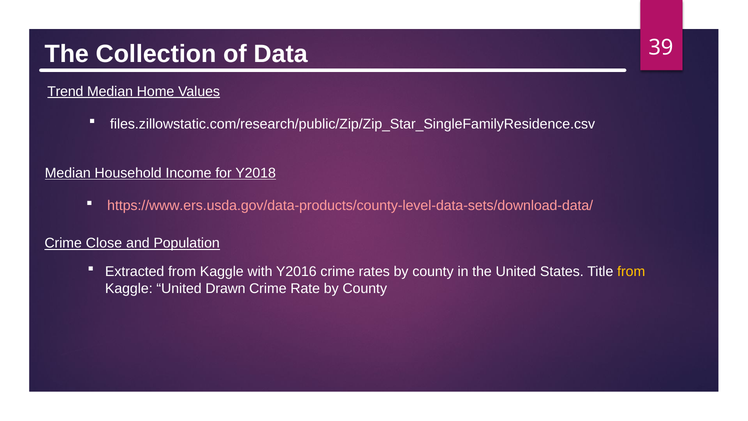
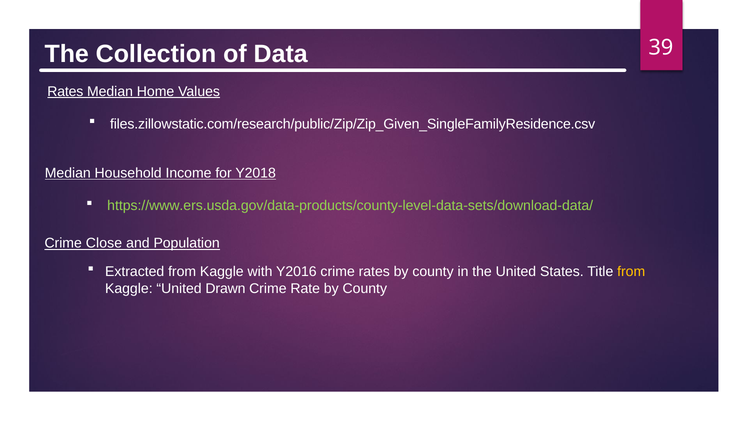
Trend at (65, 91): Trend -> Rates
files.zillowstatic.com/research/public/Zip/Zip_Star_SingleFamilyResidence.csv: files.zillowstatic.com/research/public/Zip/Zip_Star_SingleFamilyResidence.csv -> files.zillowstatic.com/research/public/Zip/Zip_Given_SingleFamilyResidence.csv
https://www.ers.usda.gov/data-products/county-level-data-sets/download-data/ colour: pink -> light green
